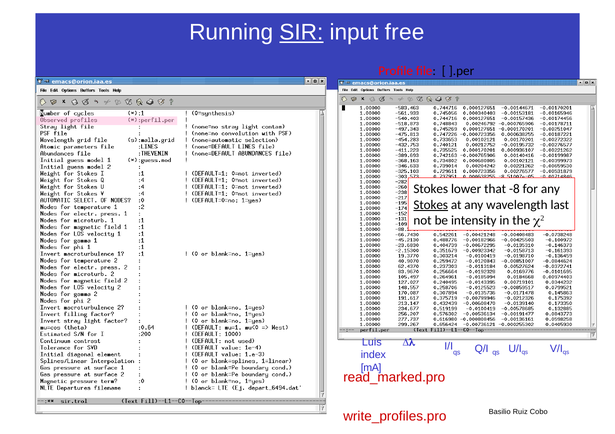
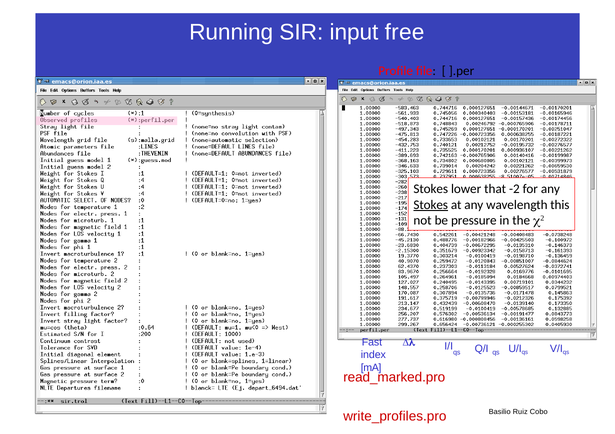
SIR underline: present -> none
-8: -8 -> -2
last: last -> this
intensity: intensity -> pressure
Luis: Luis -> Fast
